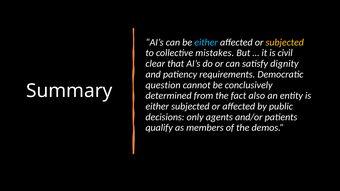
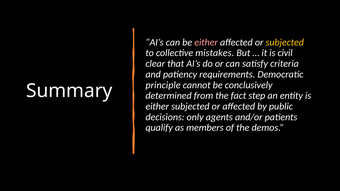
either at (206, 42) colour: light blue -> pink
dignity: dignity -> criteria
question: question -> principle
also: also -> step
